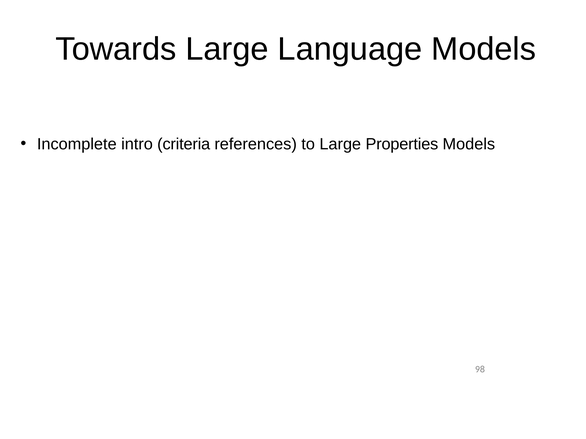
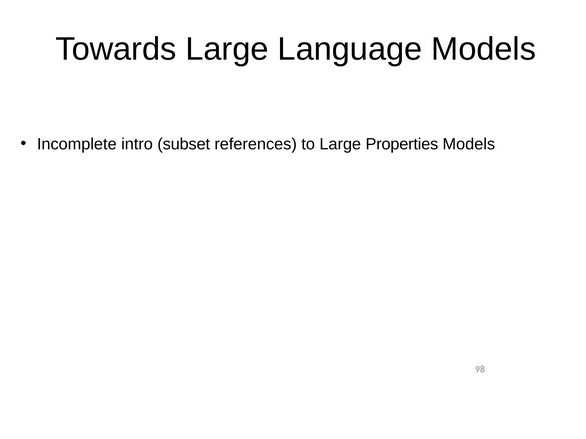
criteria: criteria -> subset
